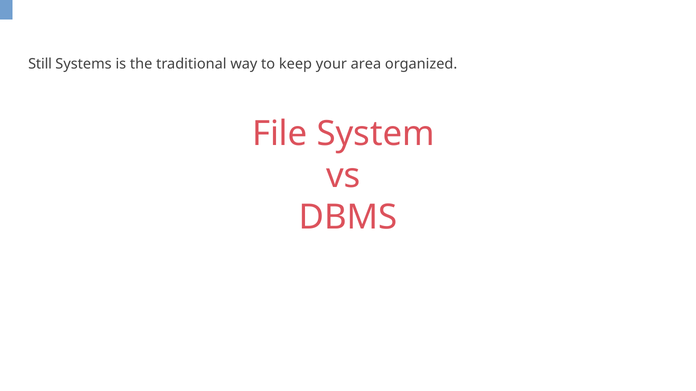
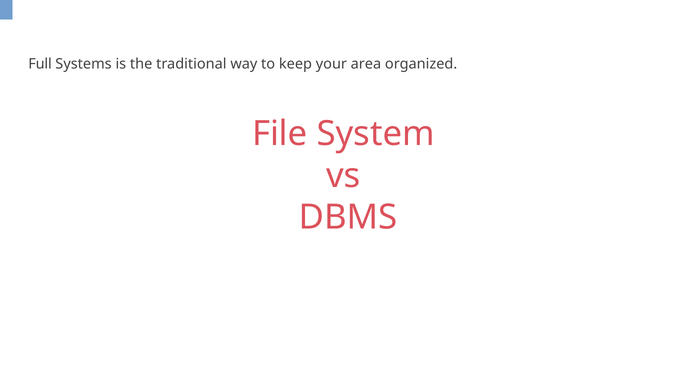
Still: Still -> Full
